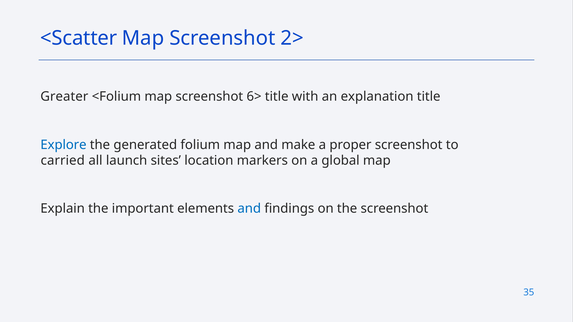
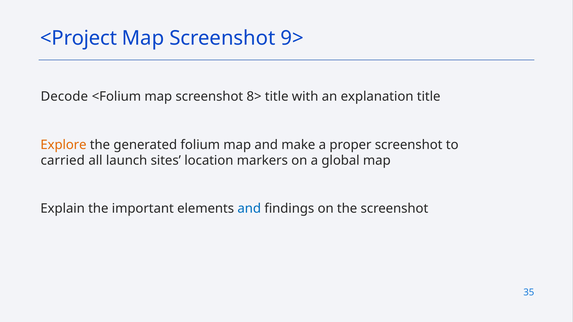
<Scatter: <Scatter -> <Project
2>: 2> -> 9>
Greater: Greater -> Decode
6>: 6> -> 8>
Explore colour: blue -> orange
